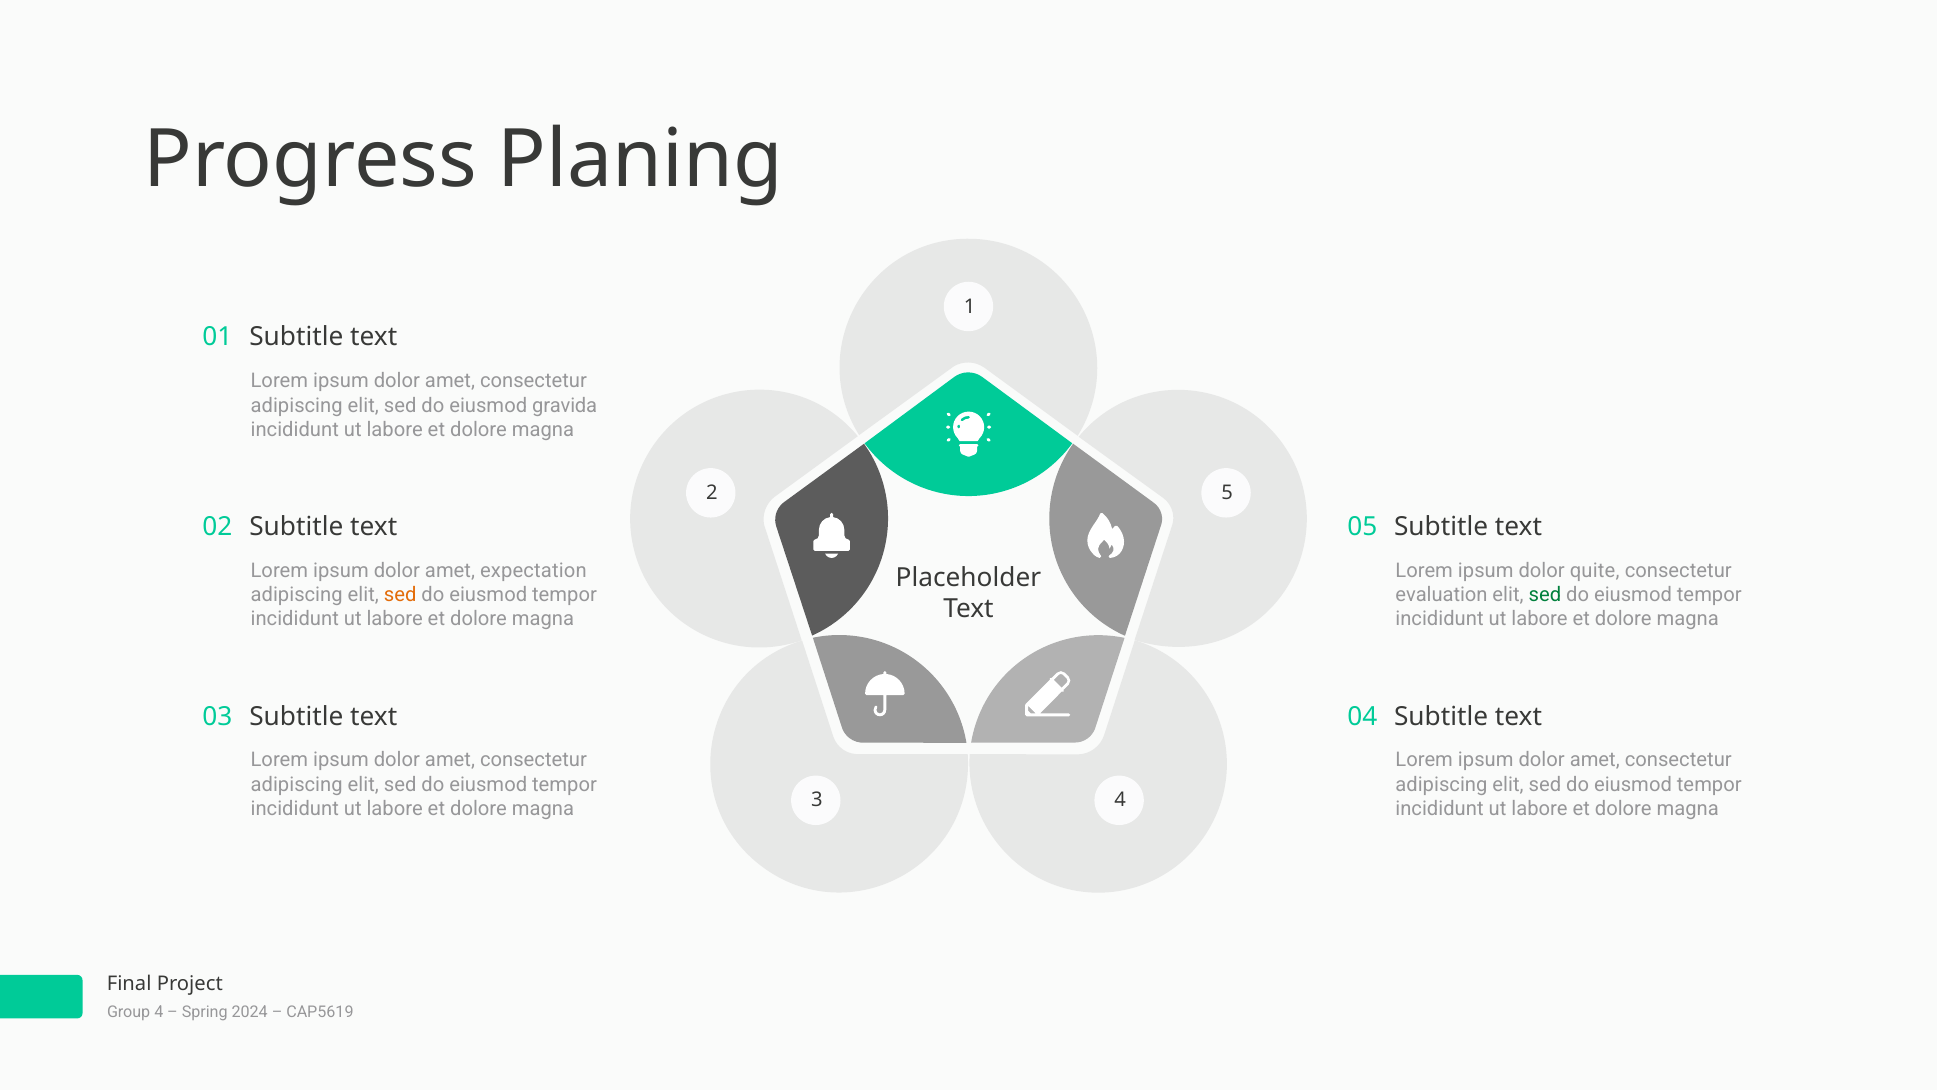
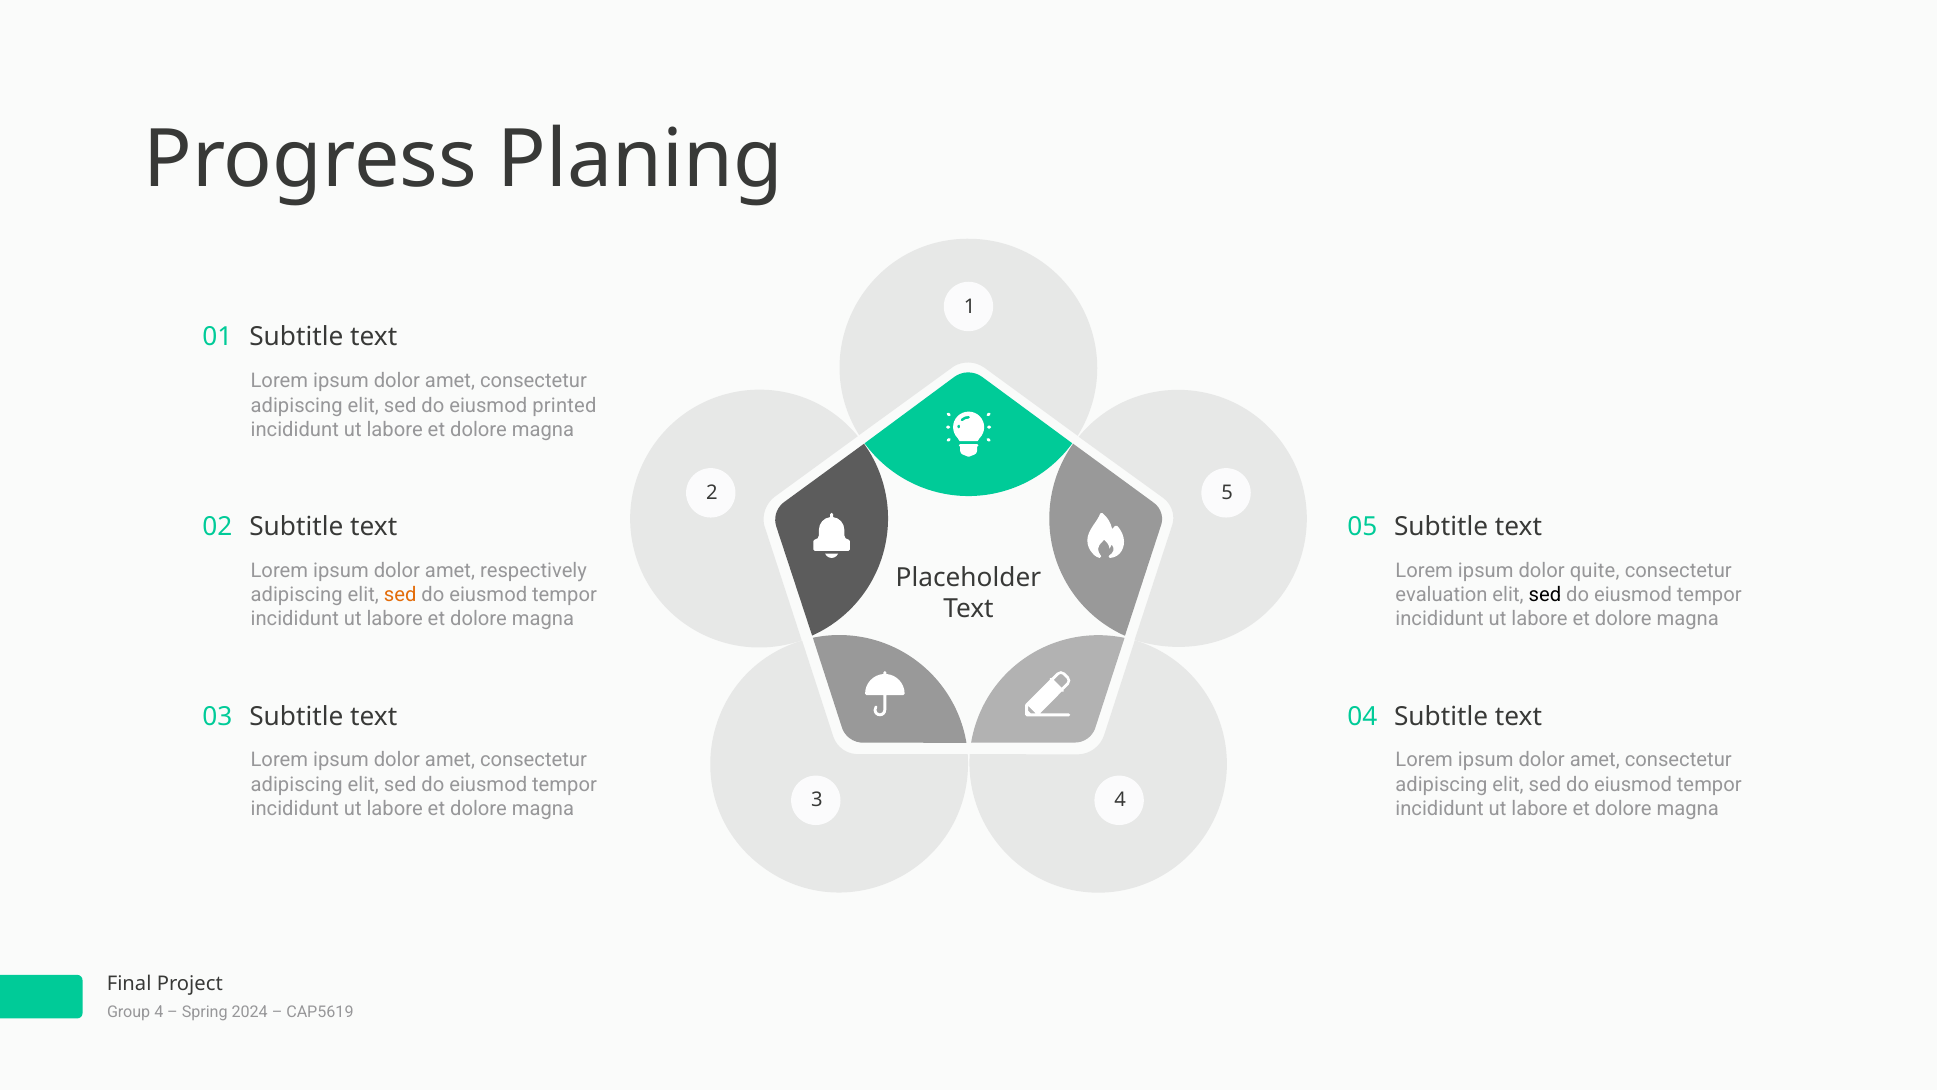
gravida: gravida -> printed
expectation: expectation -> respectively
sed at (1545, 595) colour: green -> black
